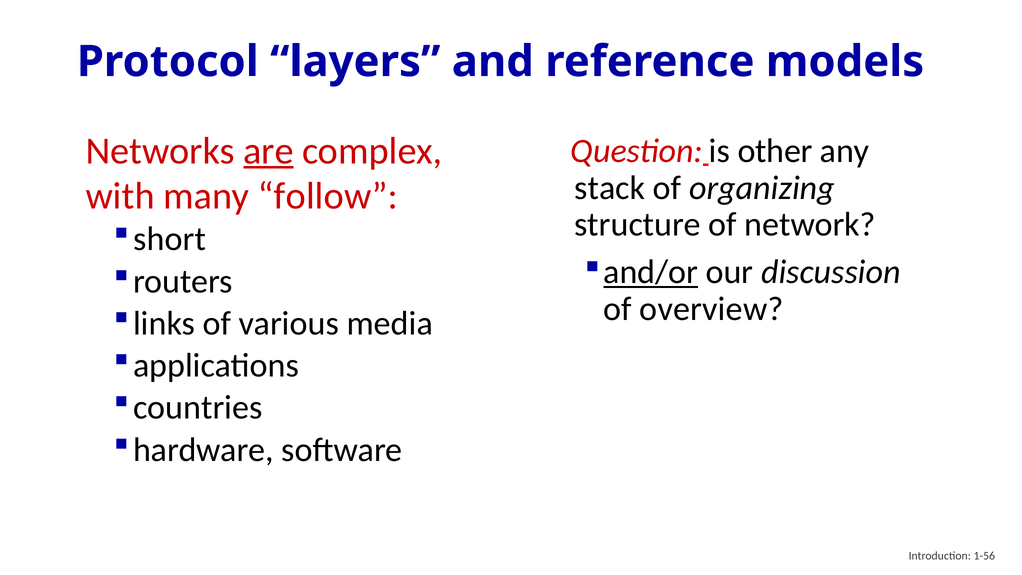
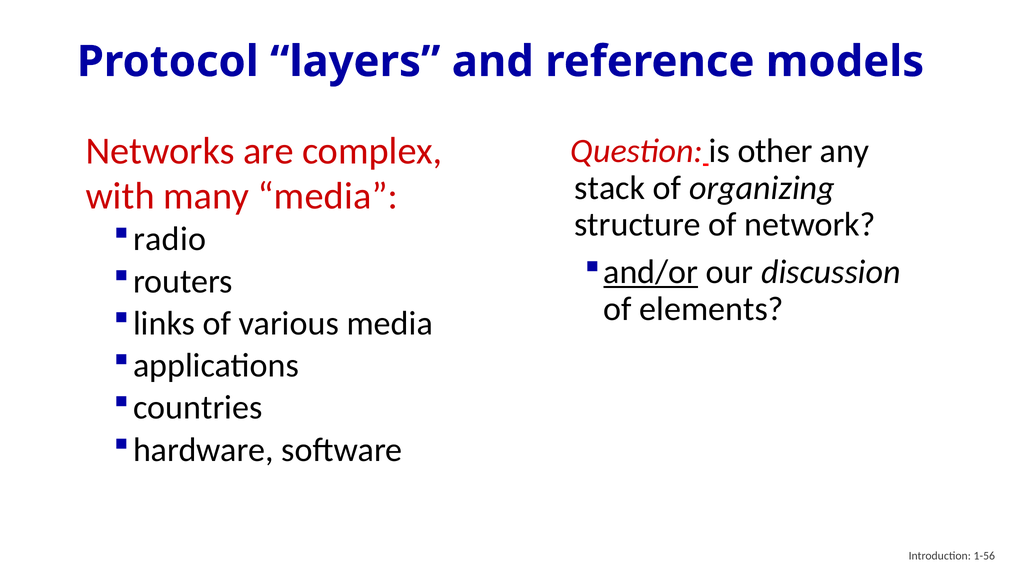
are underline: present -> none
many follow: follow -> media
short: short -> radio
overview: overview -> elements
